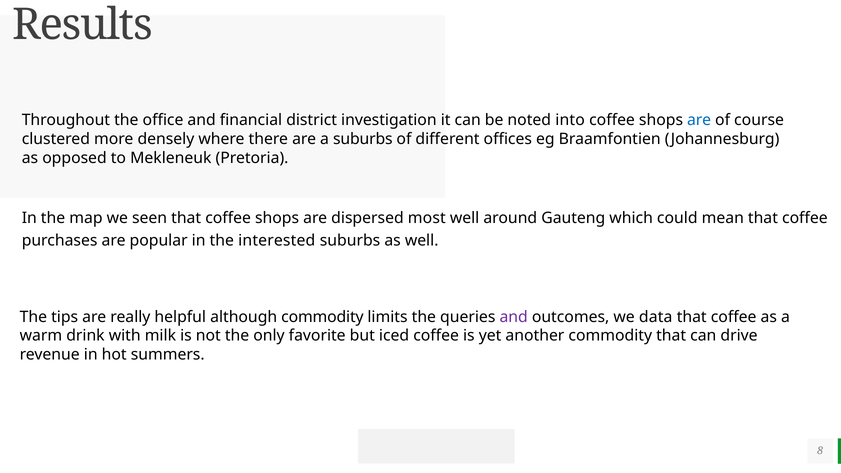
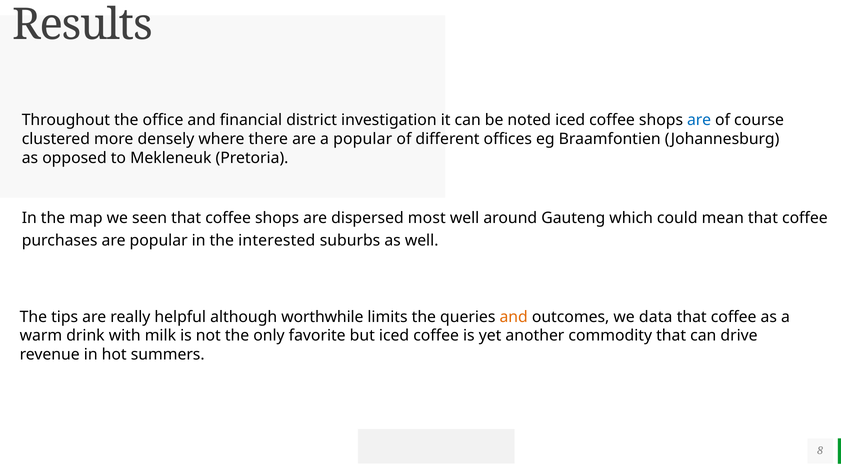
noted into: into -> iced
a suburbs: suburbs -> popular
although commodity: commodity -> worthwhile
and at (514, 317) colour: purple -> orange
